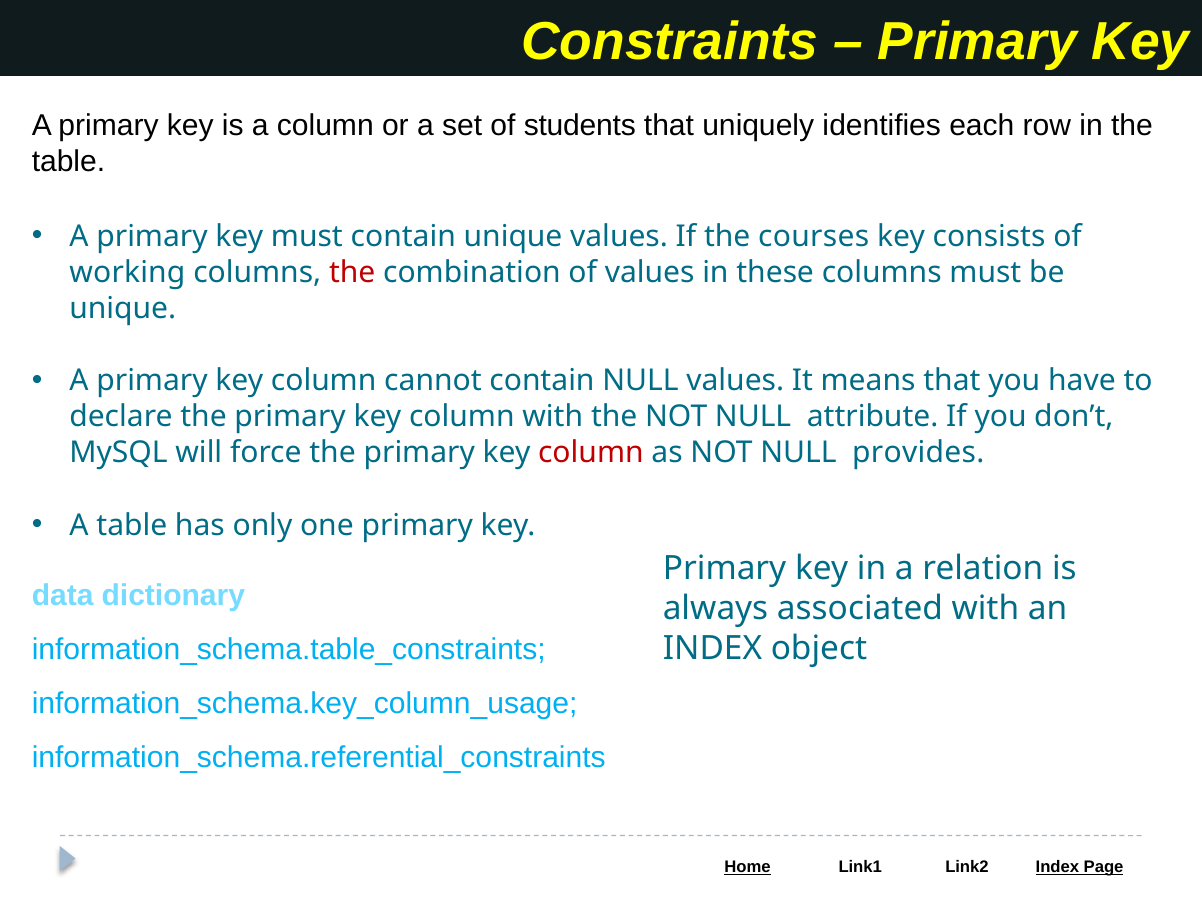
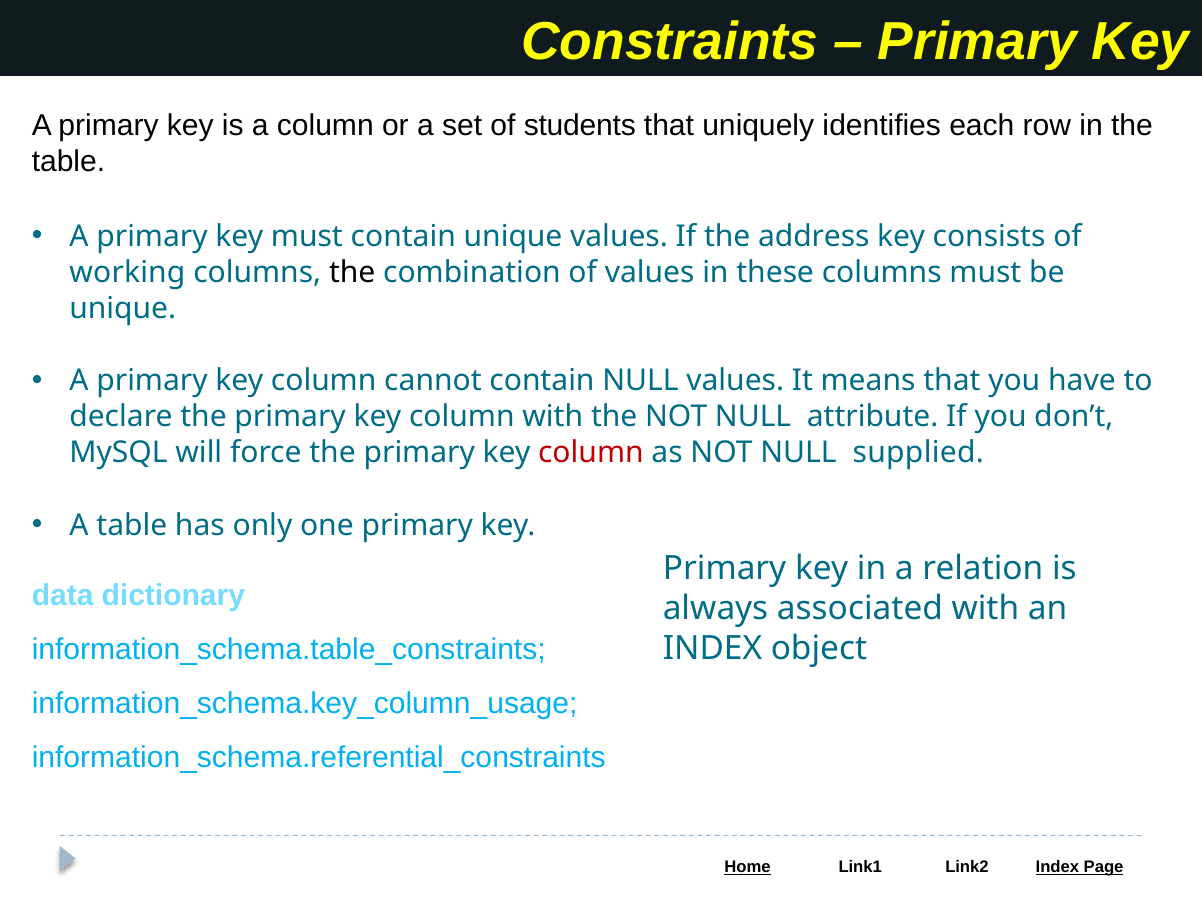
courses: courses -> address
the at (352, 272) colour: red -> black
provides: provides -> supplied
